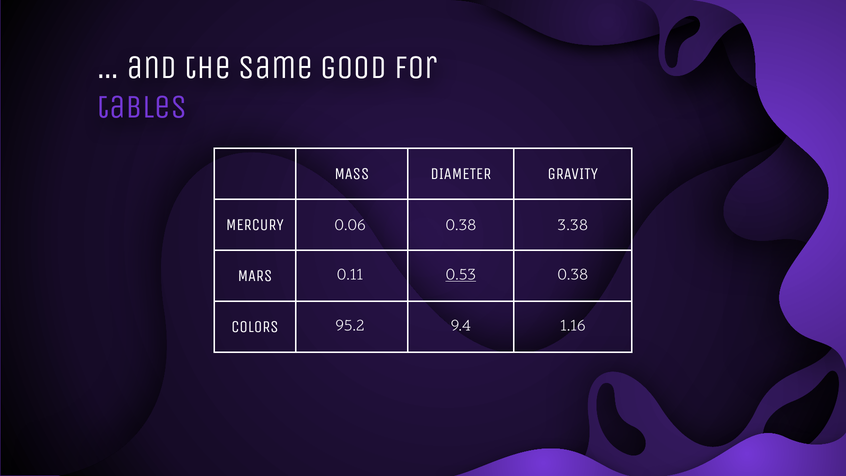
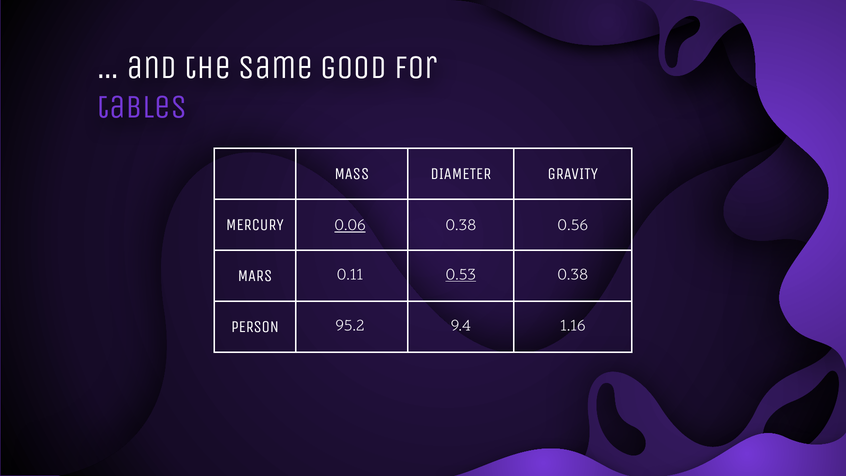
0.06 underline: none -> present
3.38: 3.38 -> 0.56
COLORS: COLORS -> PERSON
